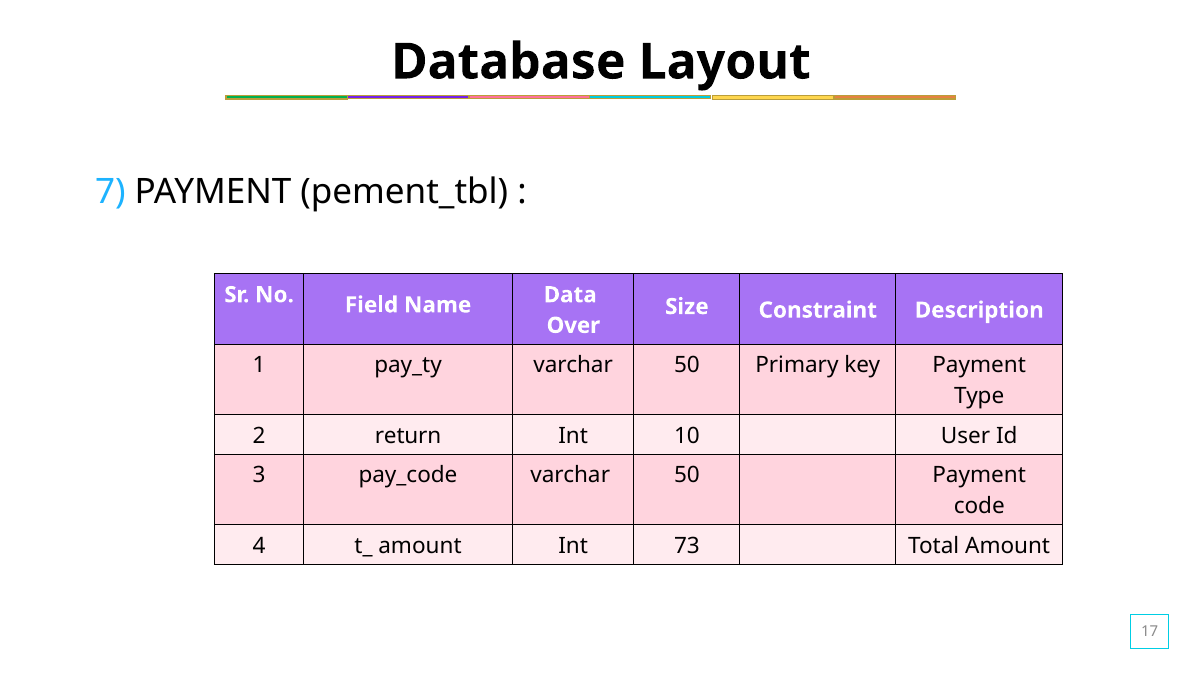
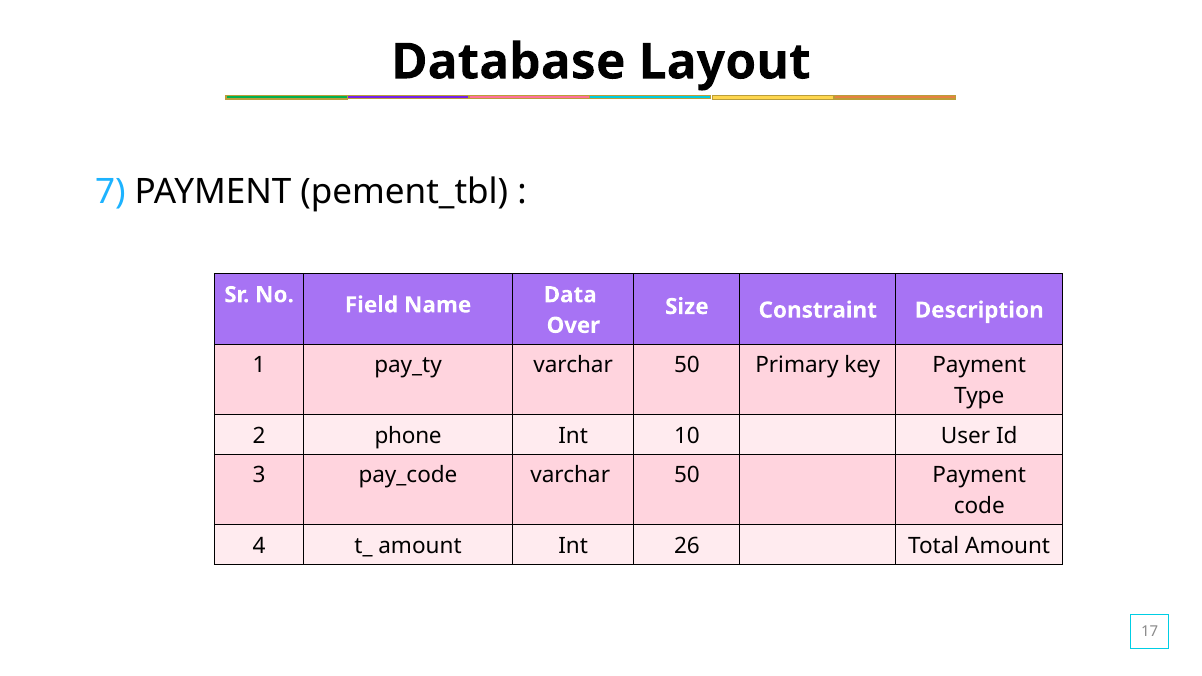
return: return -> phone
73: 73 -> 26
